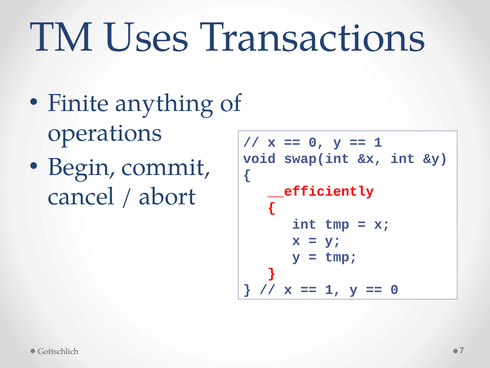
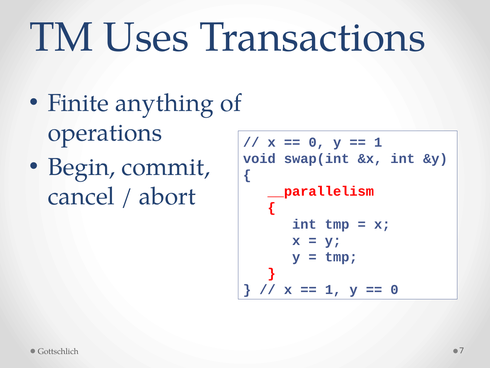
__efficiently: __efficiently -> __parallelism
